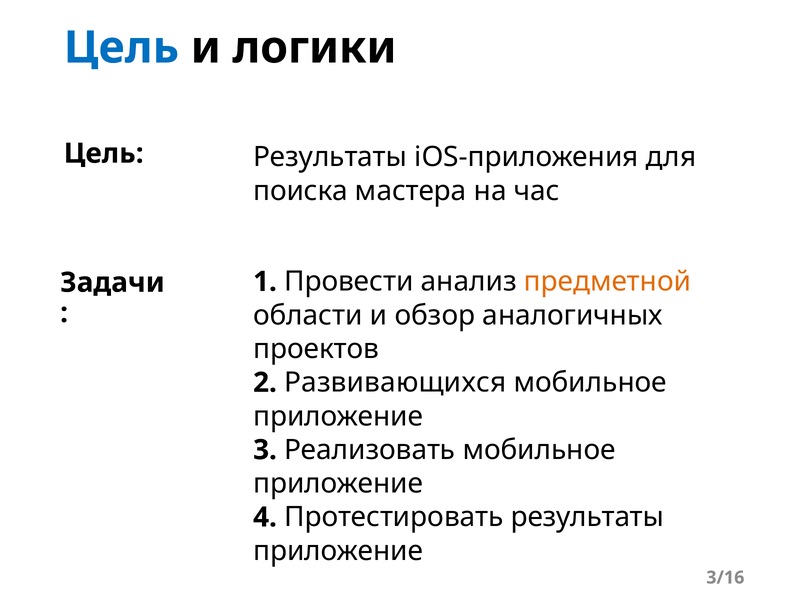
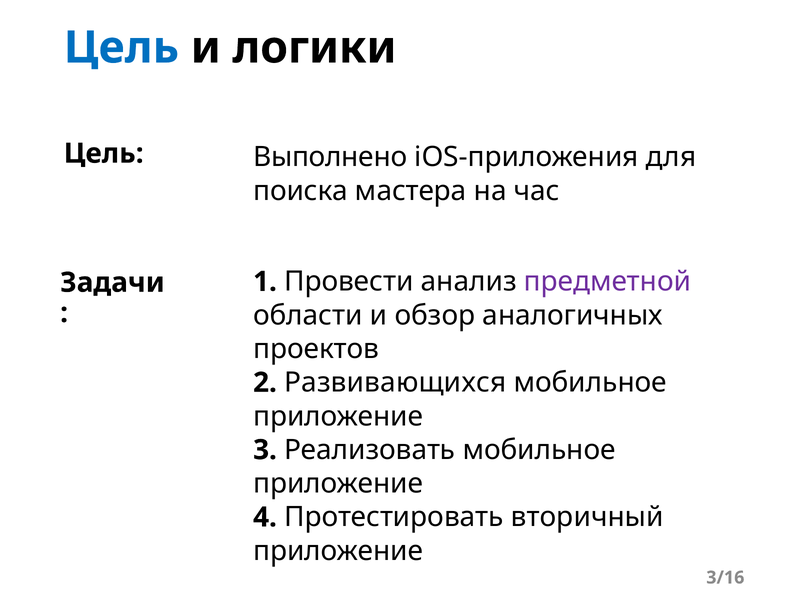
Результаты at (330, 157): Результаты -> Выполнено
предметной colour: orange -> purple
Протестировать результаты: результаты -> вторичный
